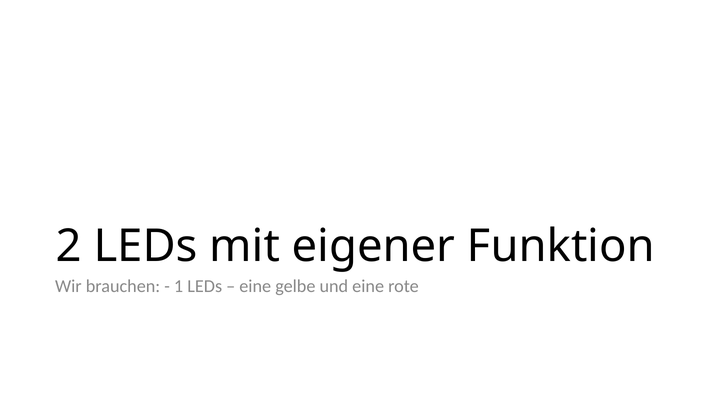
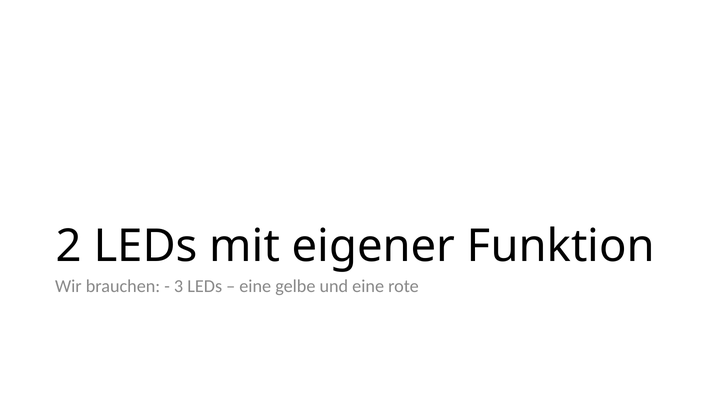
1: 1 -> 3
